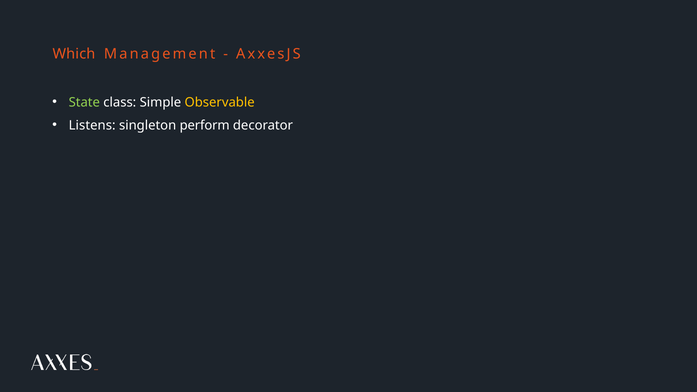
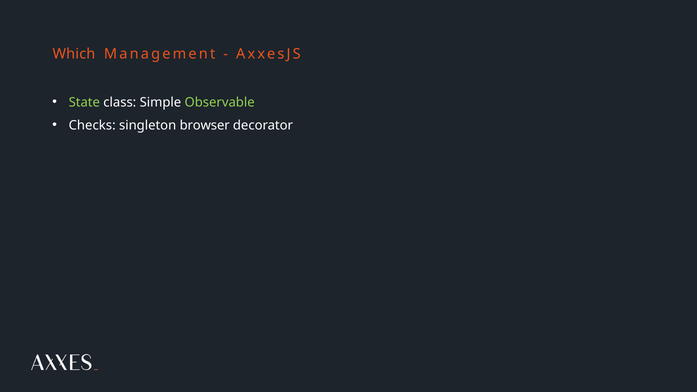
Observable colour: yellow -> light green
Listens: Listens -> Checks
perform: perform -> browser
